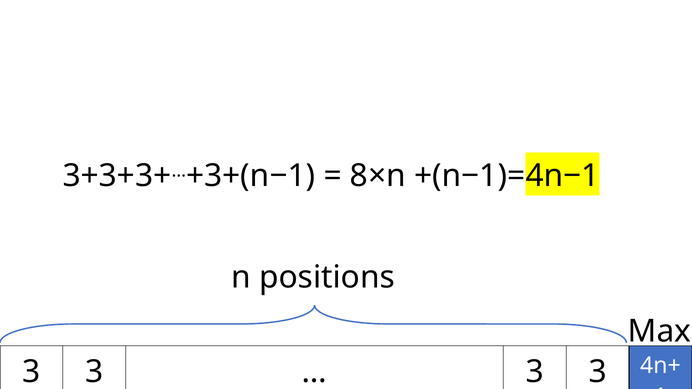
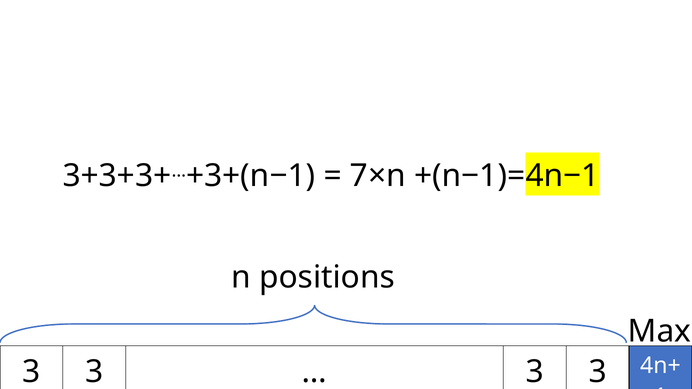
8×n: 8×n -> 7×n
